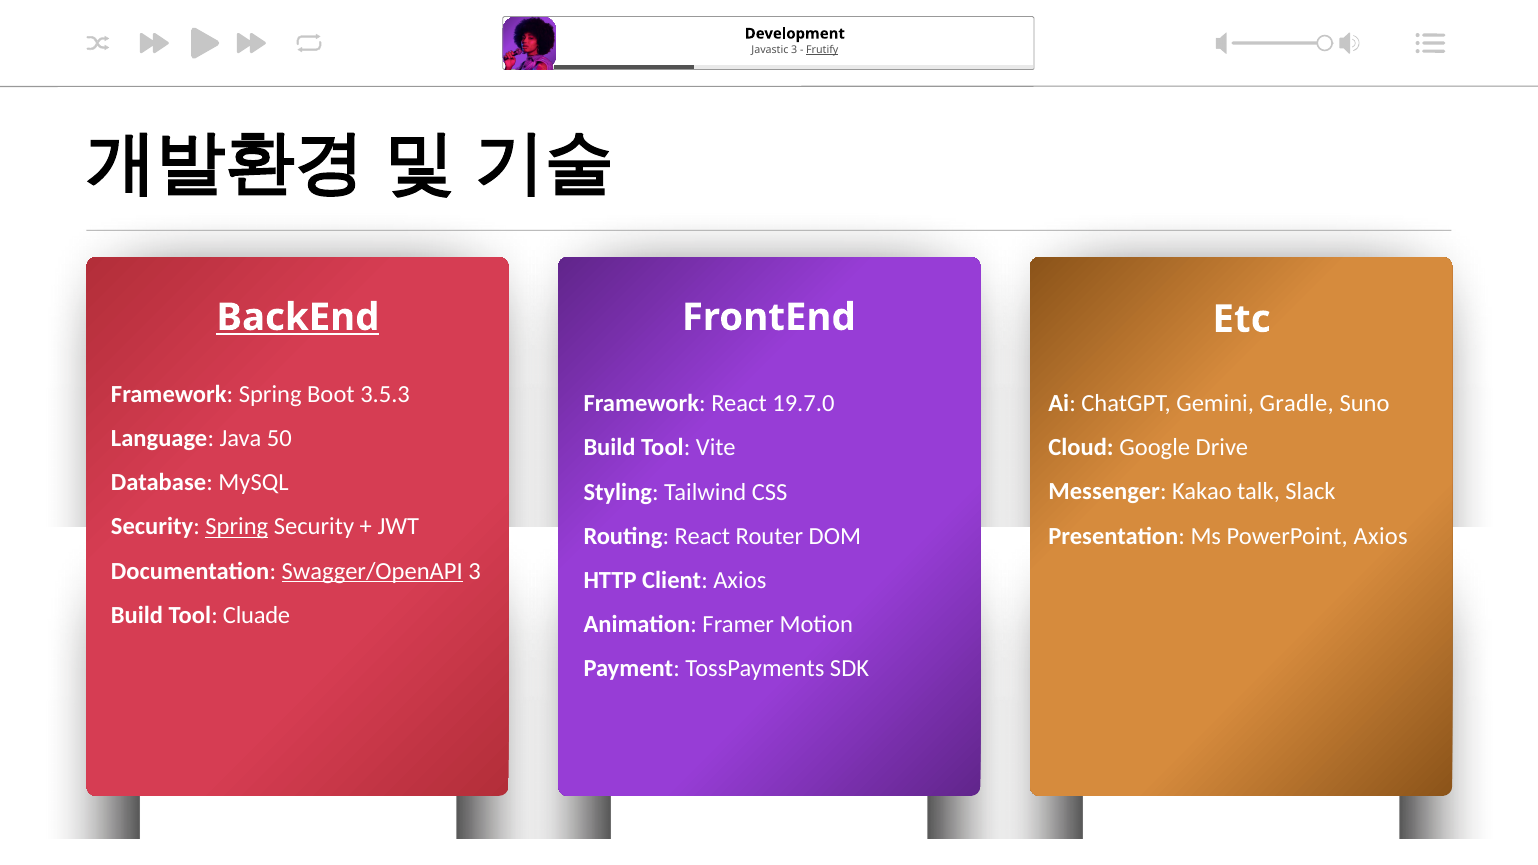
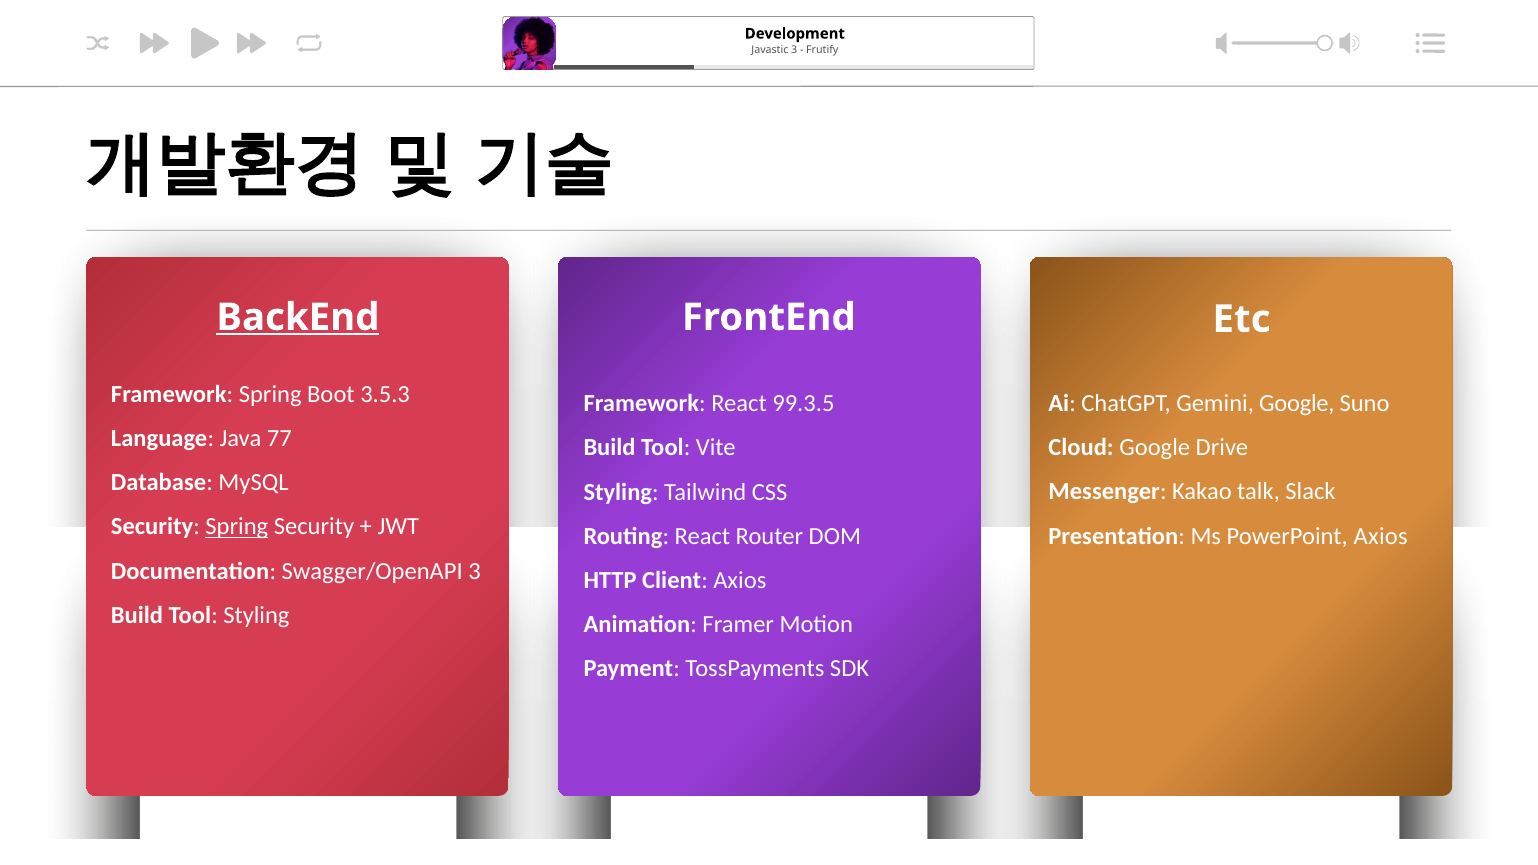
Frutify underline: present -> none
Gradle at (1297, 404): Gradle -> Google
19.7.0: 19.7.0 -> 99.3.5
50: 50 -> 77
Swagger/OpenAPI underline: present -> none
Tool Cluade: Cluade -> Styling
